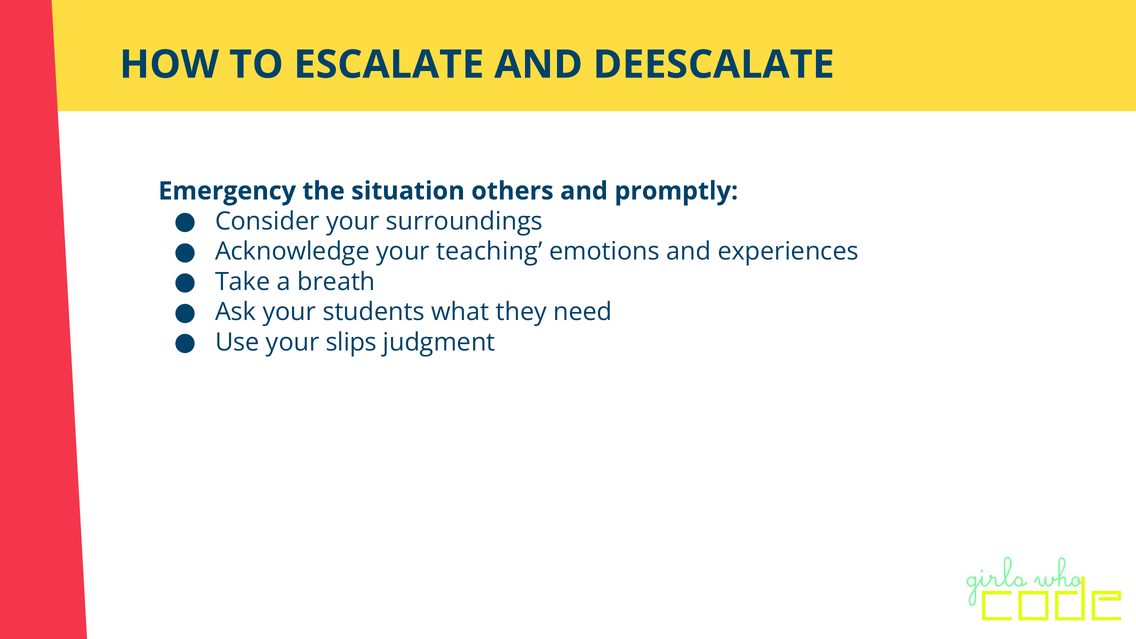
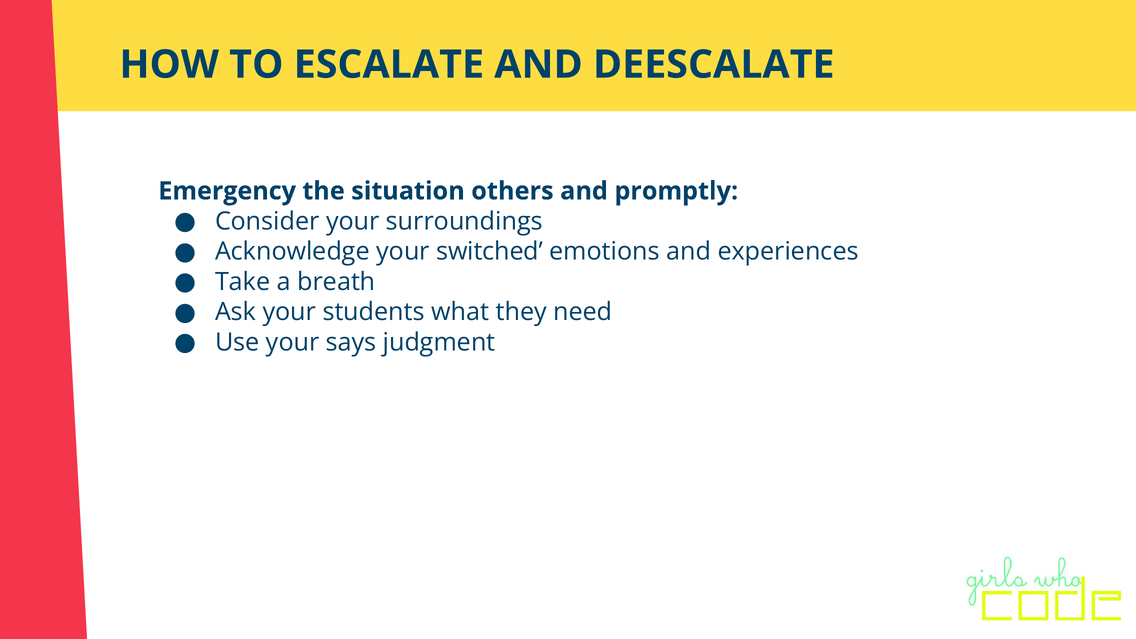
teaching: teaching -> switched
slips: slips -> says
